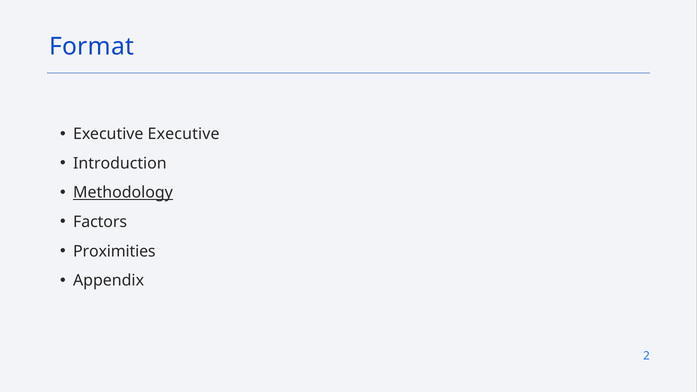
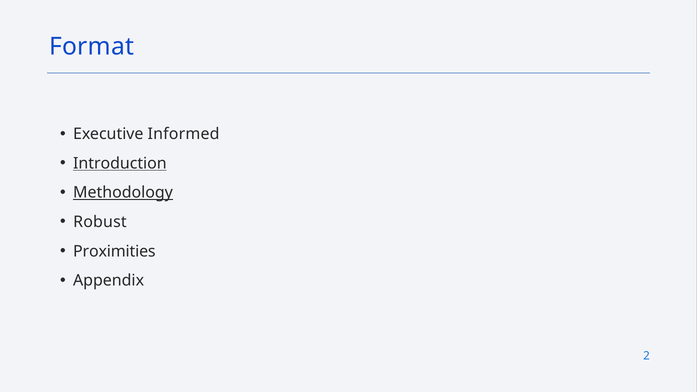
Executive Executive: Executive -> Informed
Introduction underline: none -> present
Factors: Factors -> Robust
